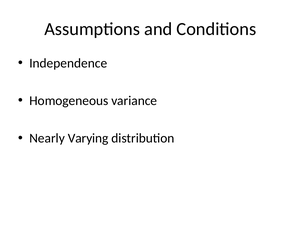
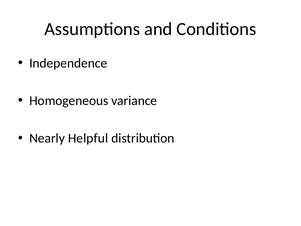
Varying: Varying -> Helpful
